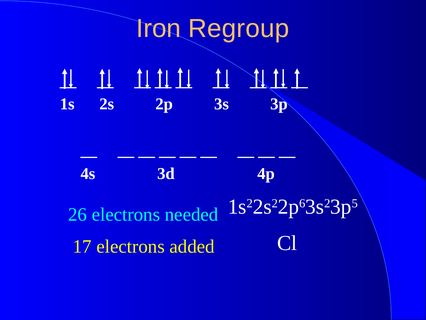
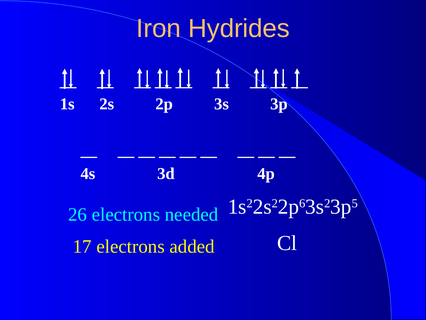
Regroup: Regroup -> Hydrides
